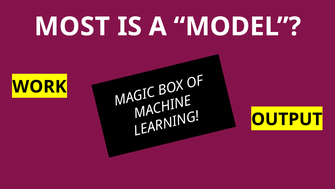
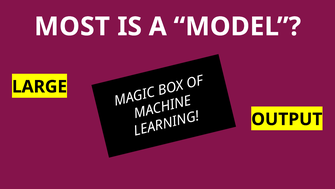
WORK: WORK -> LARGE
